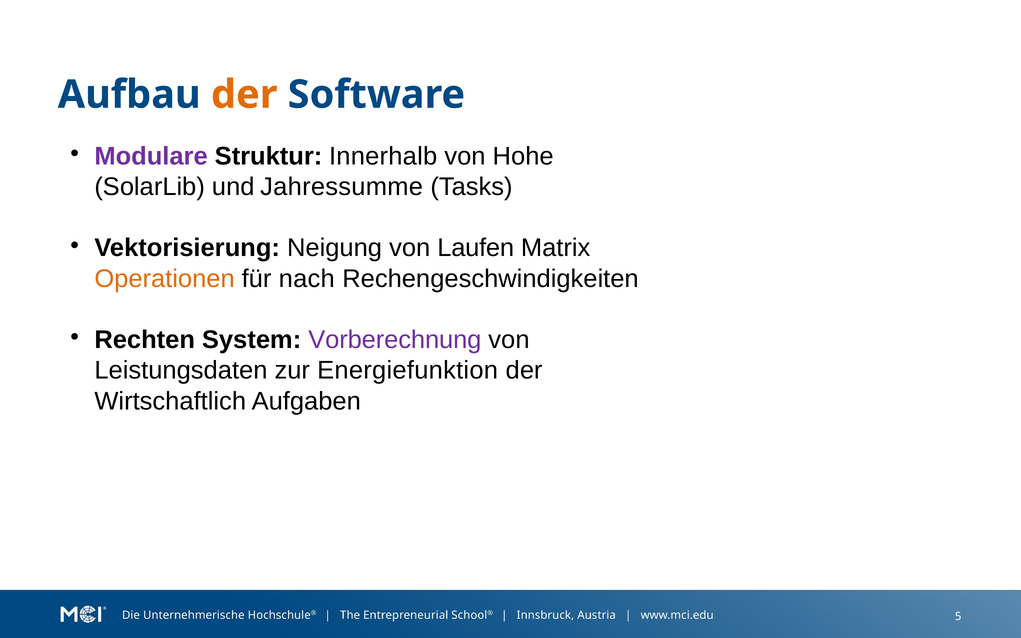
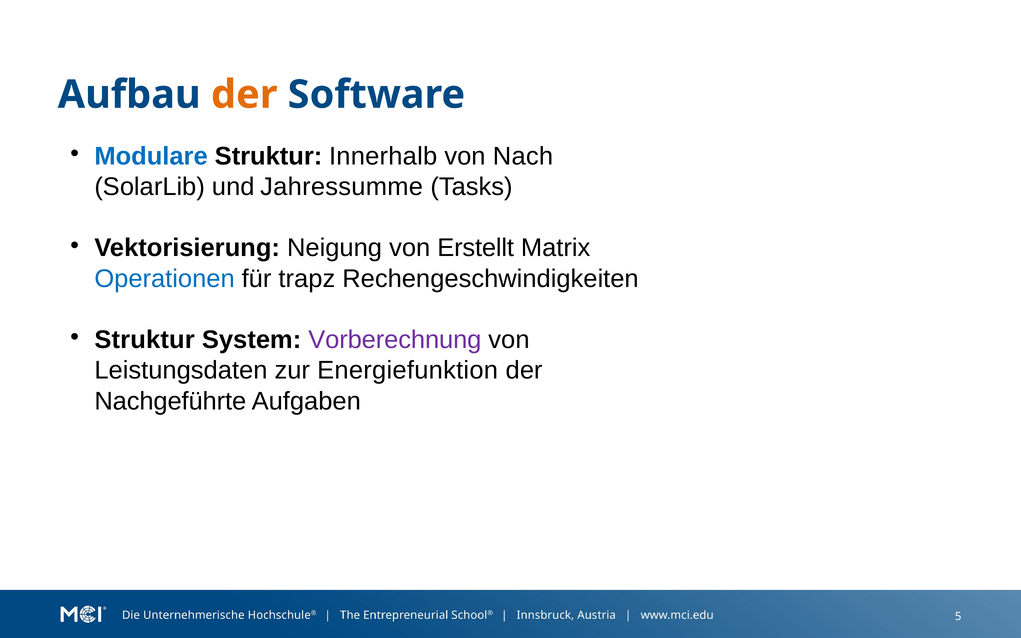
Modulare colour: purple -> blue
Hohe: Hohe -> Nach
Laufen: Laufen -> Erstellt
Operationen colour: orange -> blue
nach: nach -> trapz
Rechten at (145, 340): Rechten -> Struktur
Wirtschaftlich: Wirtschaftlich -> Nachgeführte
